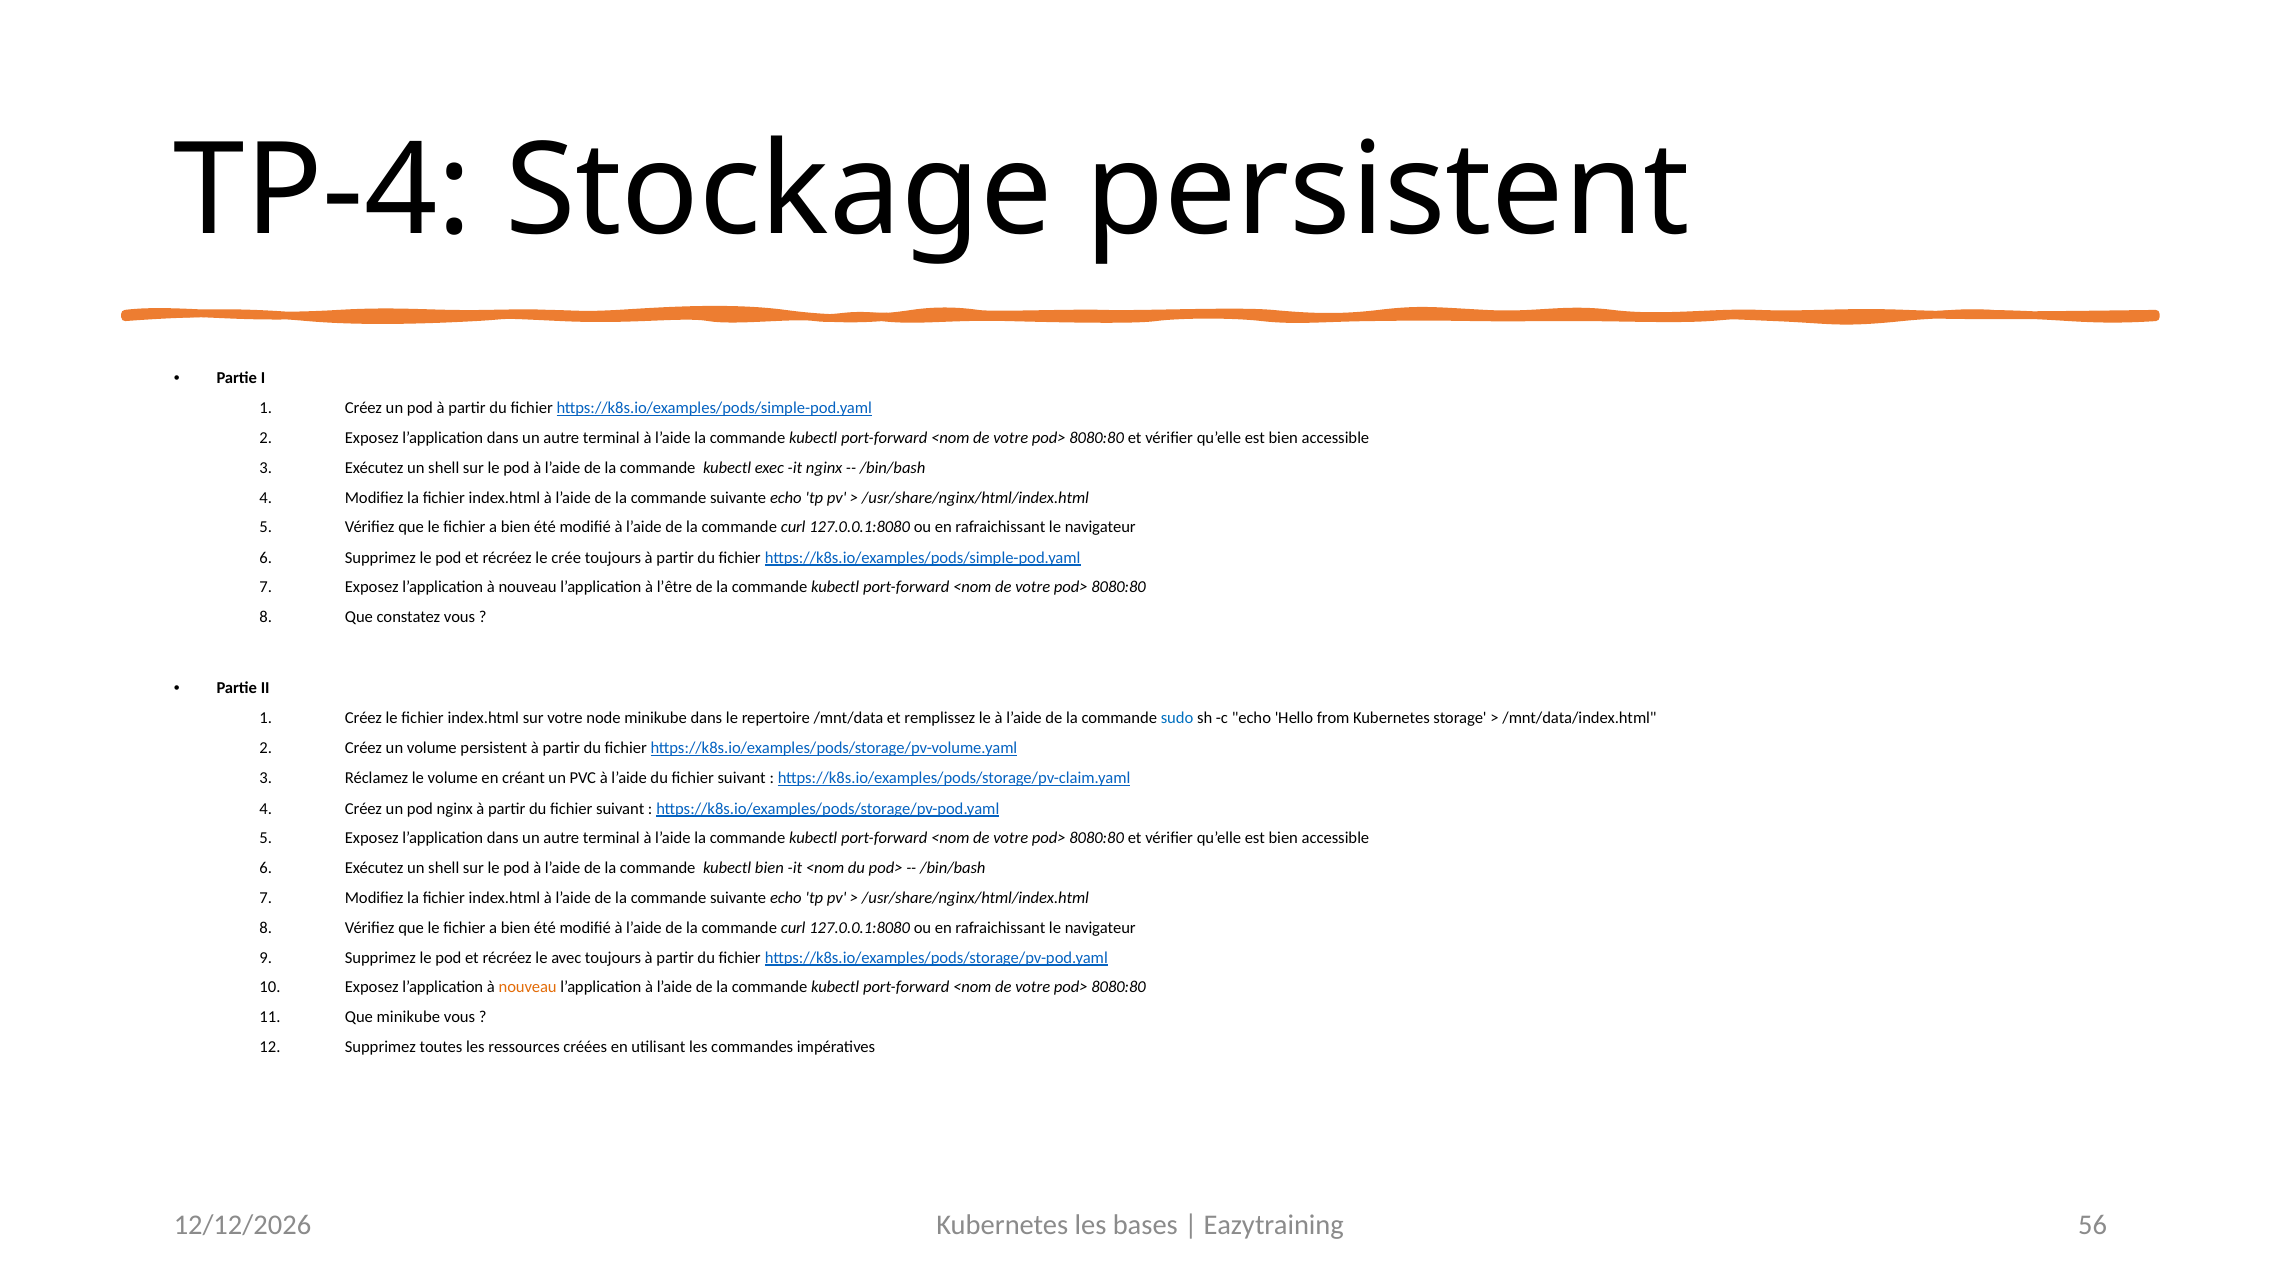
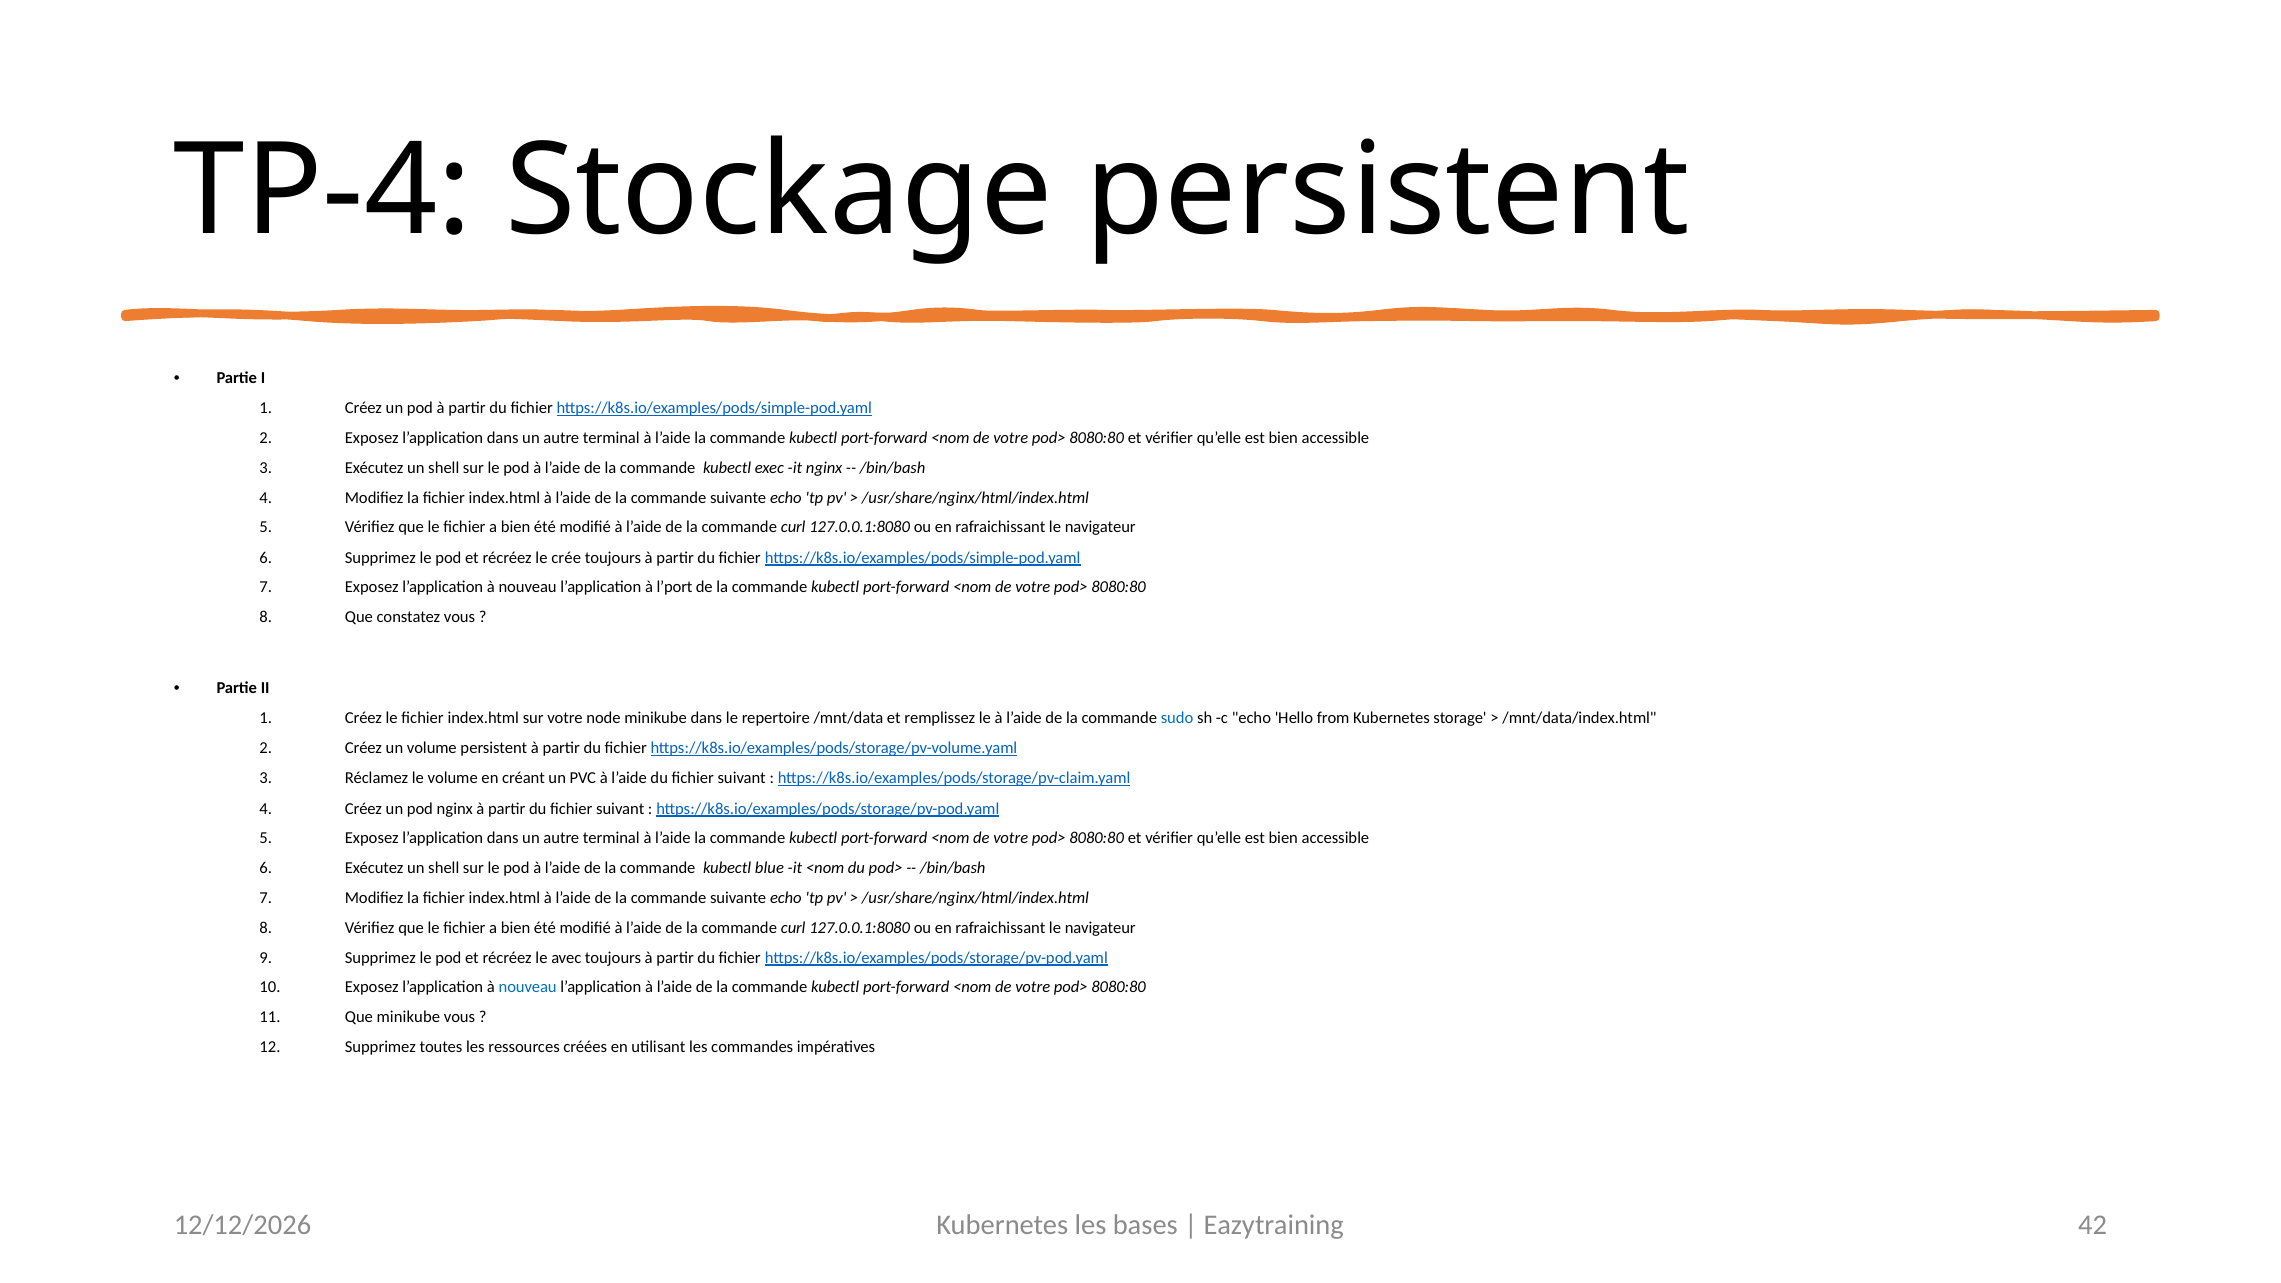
l’être: l’être -> l’port
kubectl bien: bien -> blue
nouveau at (528, 988) colour: orange -> blue
56: 56 -> 42
